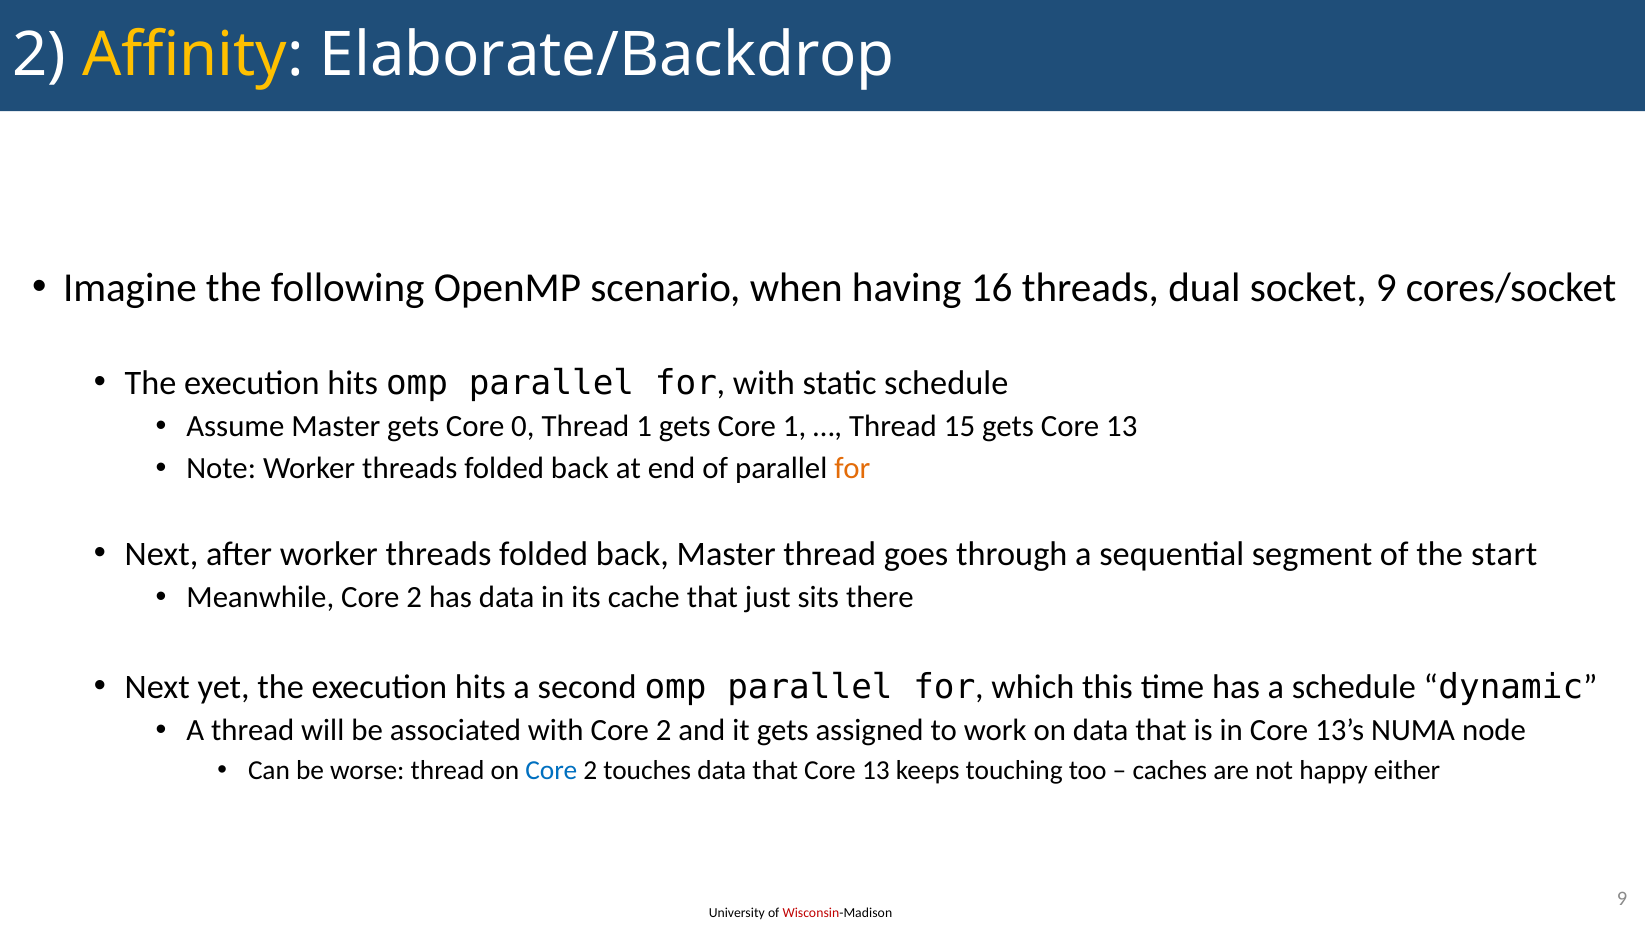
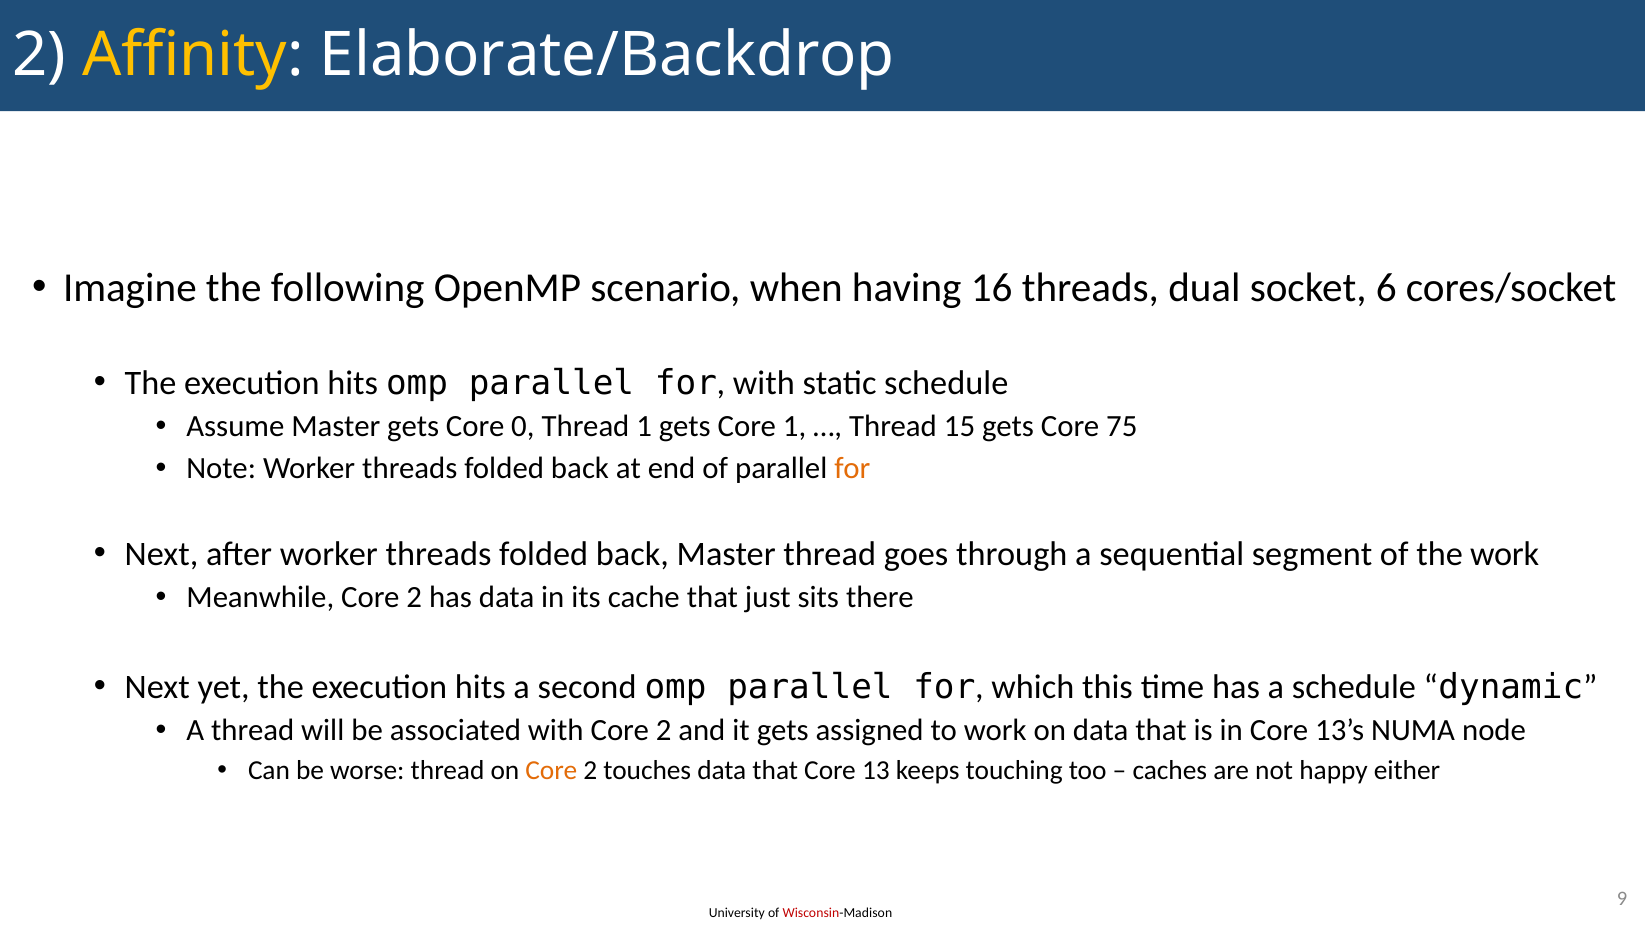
socket 9: 9 -> 6
gets Core 13: 13 -> 75
the start: start -> work
Core at (551, 771) colour: blue -> orange
